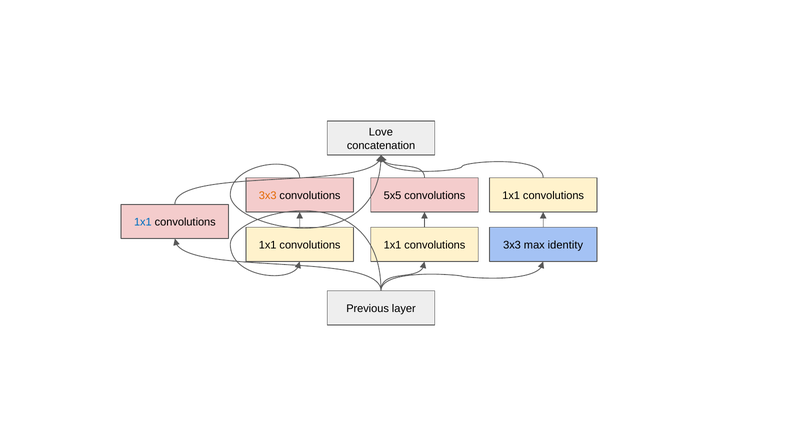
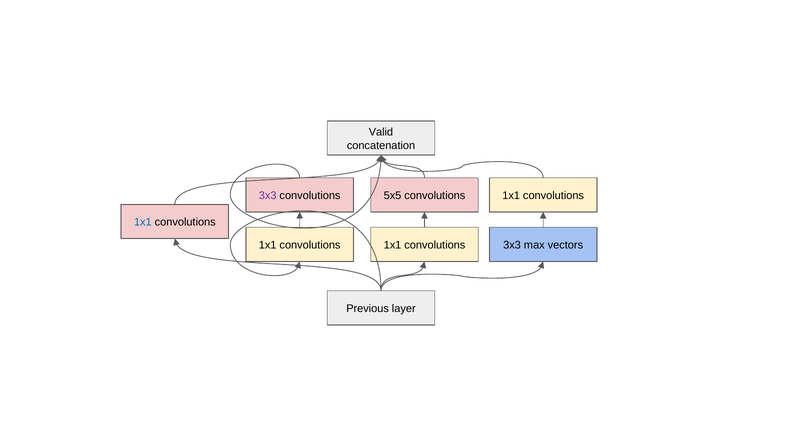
Love: Love -> Valid
3x3 at (268, 196) colour: orange -> purple
identity: identity -> vectors
